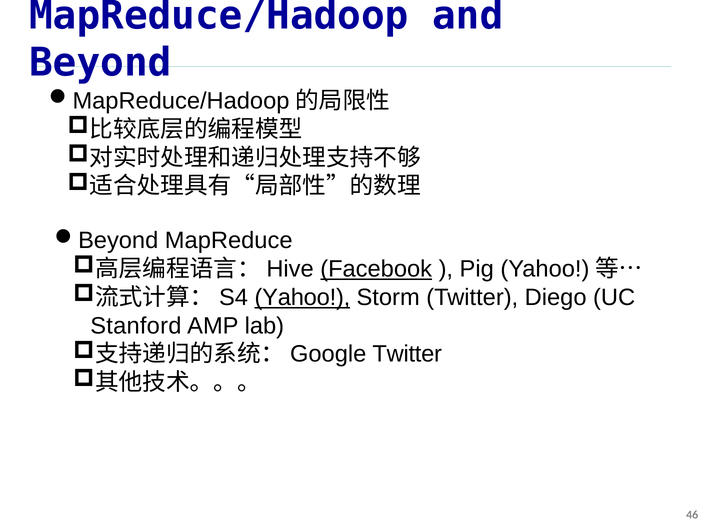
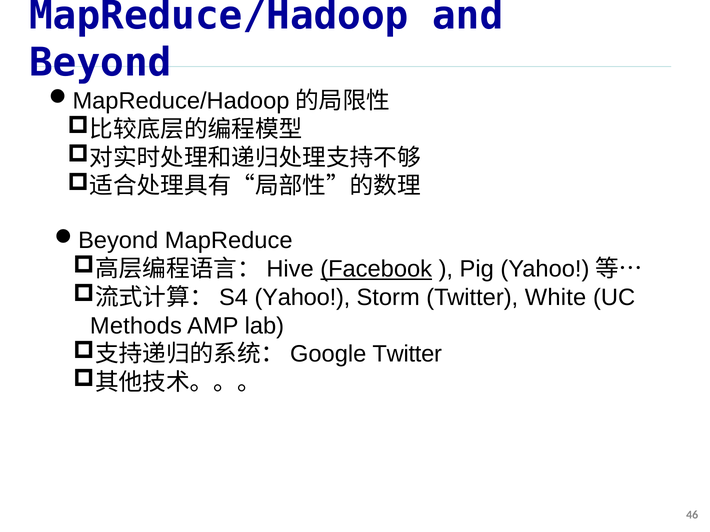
Yahoo underline: present -> none
Diego: Diego -> White
Stanford: Stanford -> Methods
